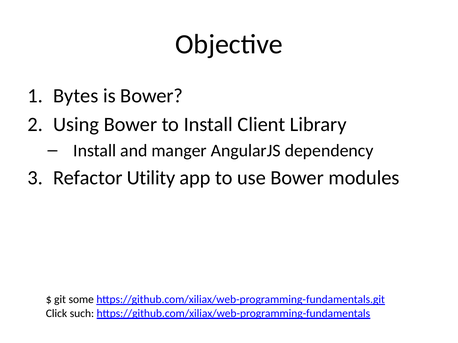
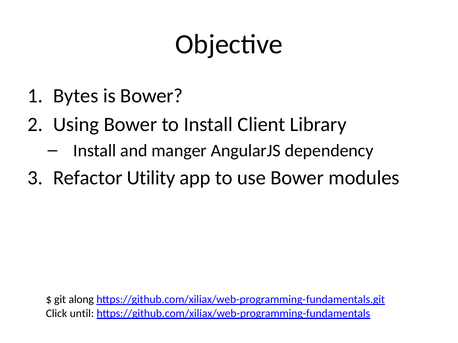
some: some -> along
such: such -> until
